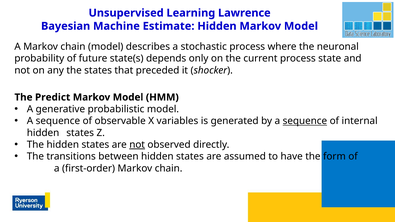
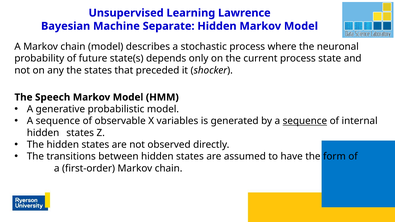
Estimate: Estimate -> Separate
Predict: Predict -> Speech
not at (137, 145) underline: present -> none
